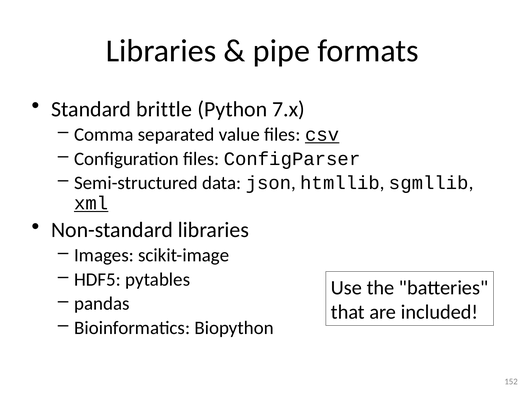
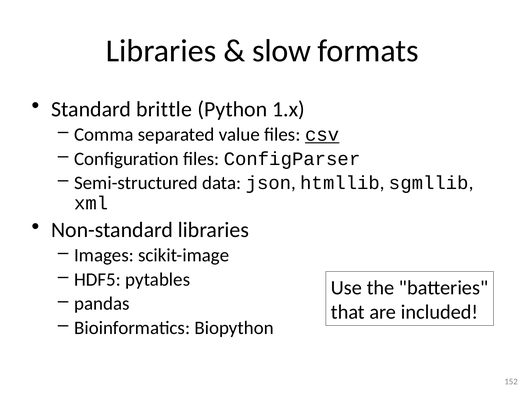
pipe: pipe -> slow
7.x: 7.x -> 1.x
xml underline: present -> none
